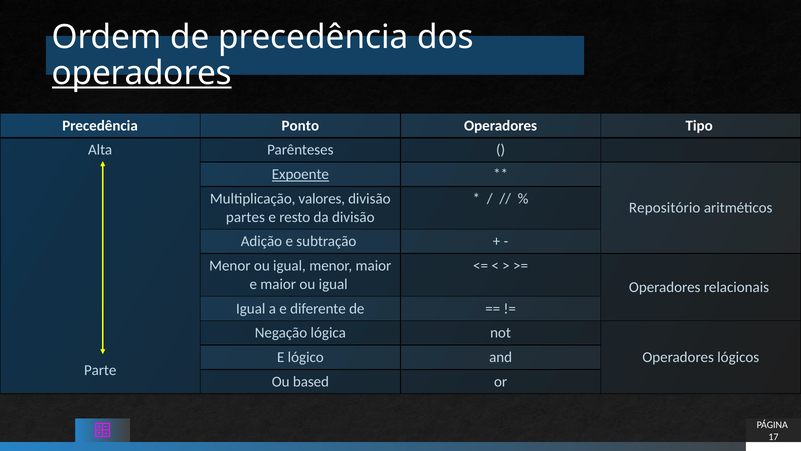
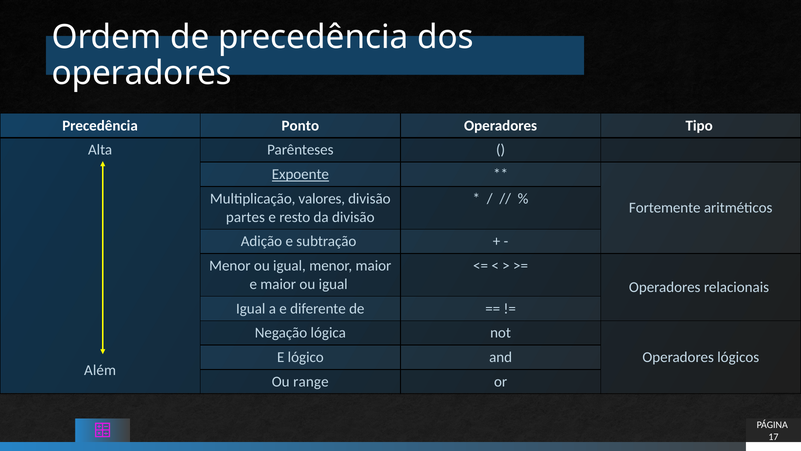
operadores at (142, 73) underline: present -> none
Repositório: Repositório -> Fortemente
Parte: Parte -> Além
based: based -> range
